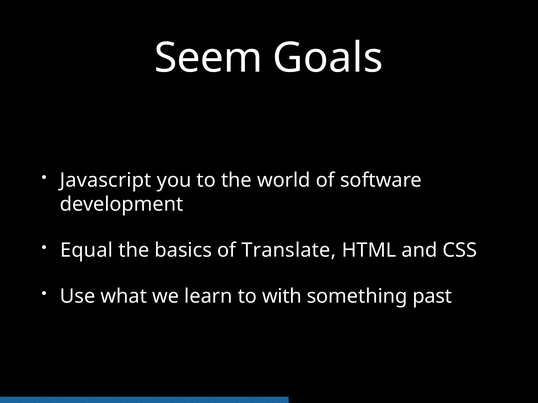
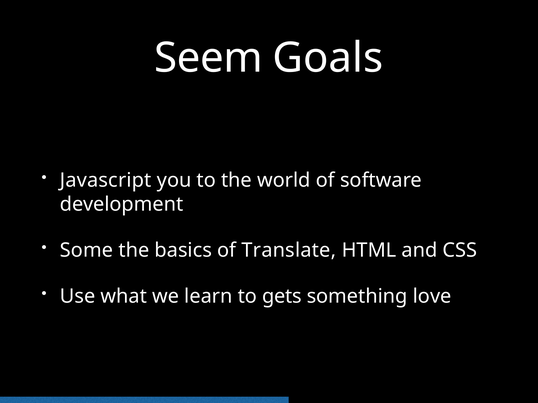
Equal: Equal -> Some
with: with -> gets
past: past -> love
